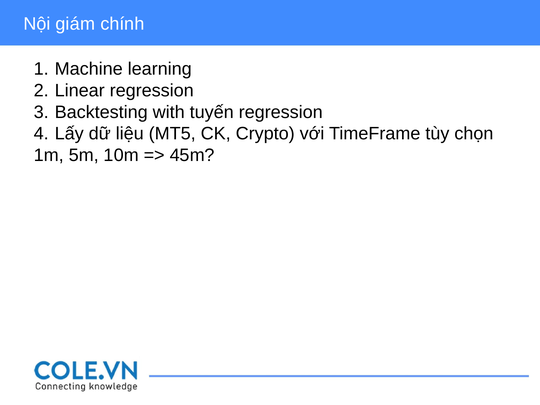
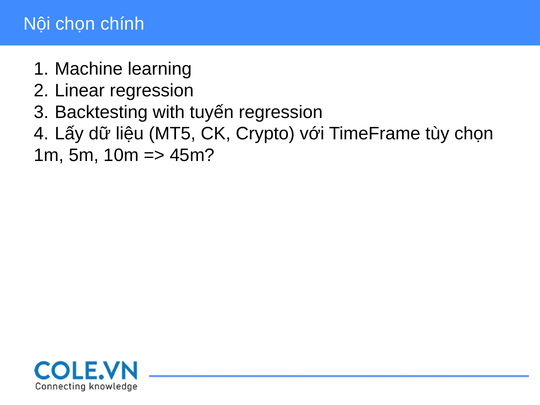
Nội giám: giám -> chọn
